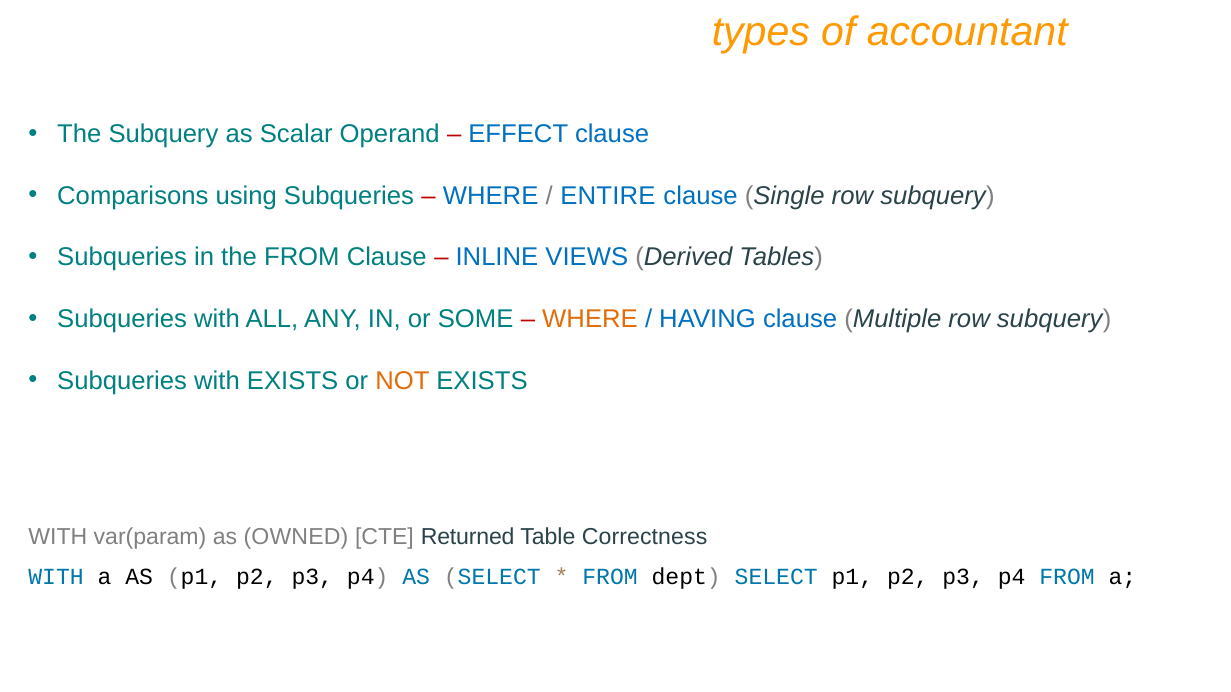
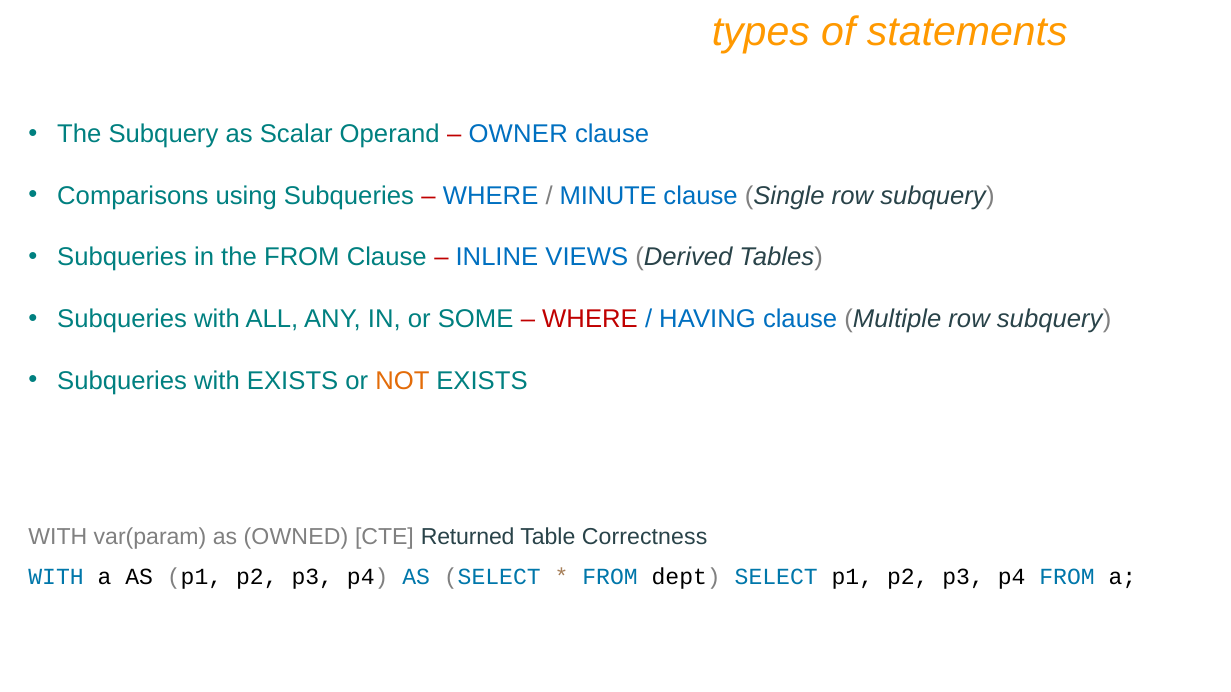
accountant: accountant -> statements
EFFECT: EFFECT -> OWNER
ENTIRE: ENTIRE -> MINUTE
WHERE at (590, 319) colour: orange -> red
